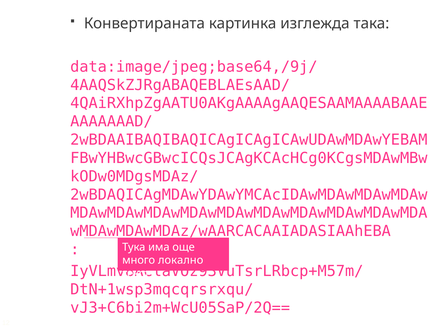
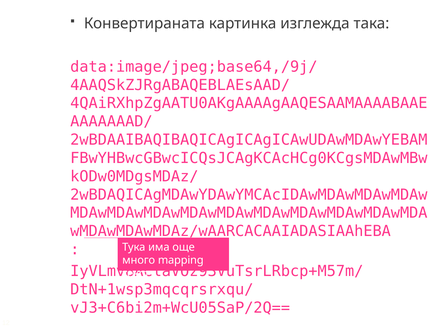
локално: локално -> mapping
